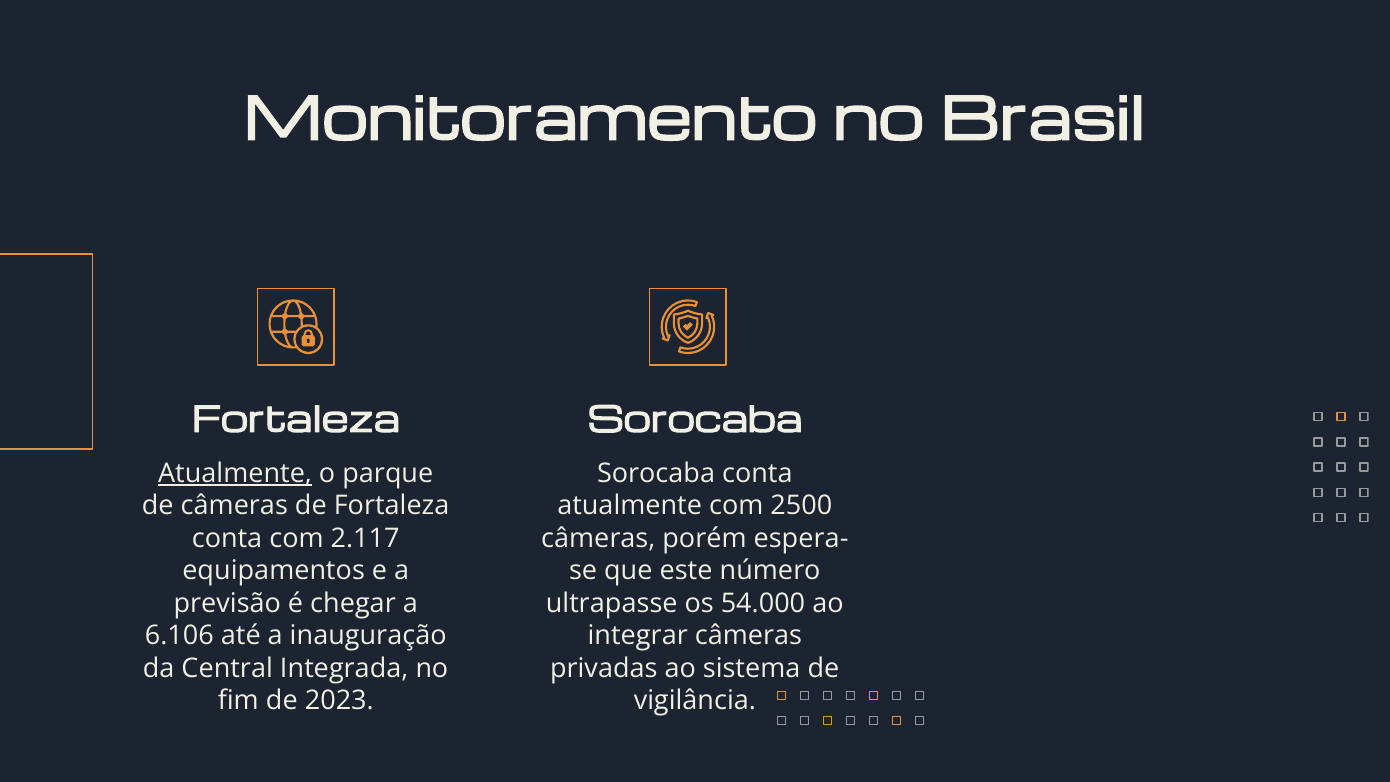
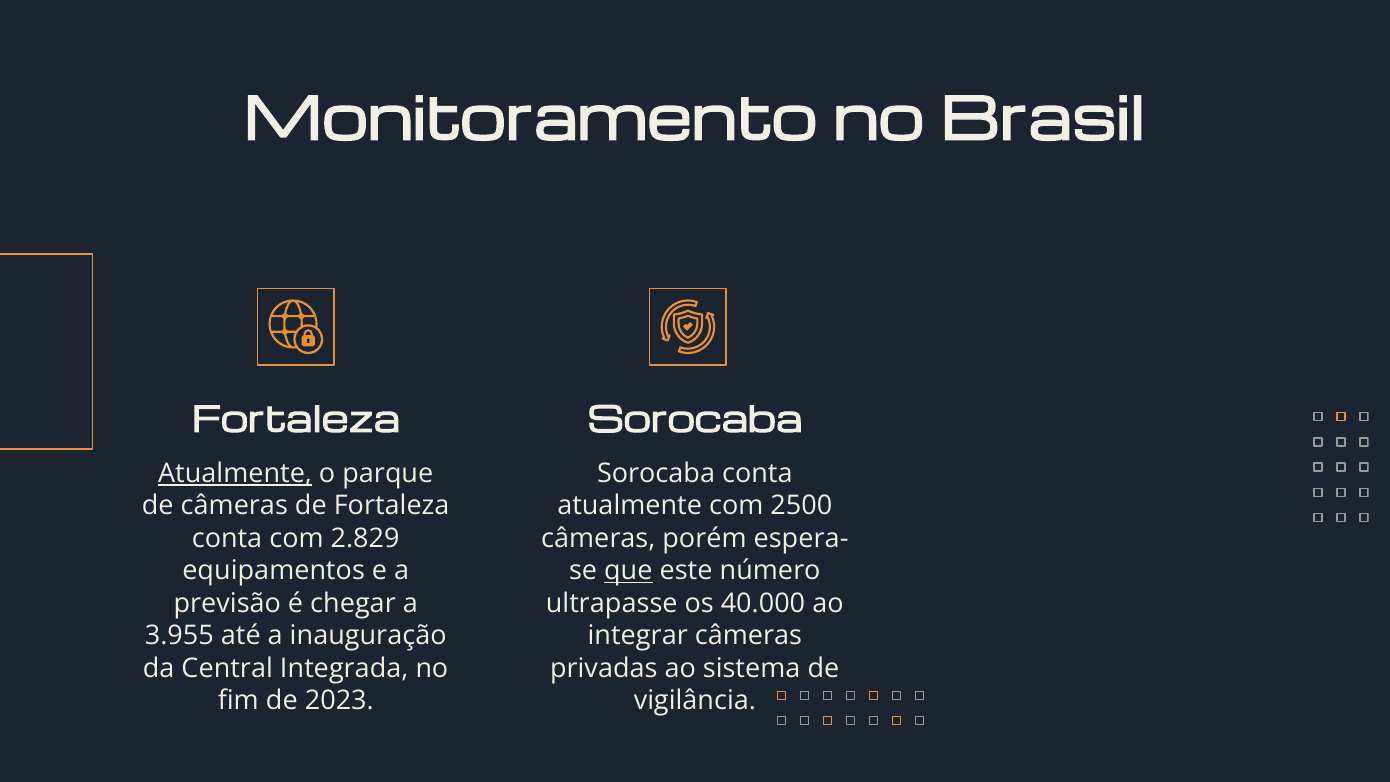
2.117: 2.117 -> 2.829
que underline: none -> present
54.000: 54.000 -> 40.000
6.106: 6.106 -> 3.955
